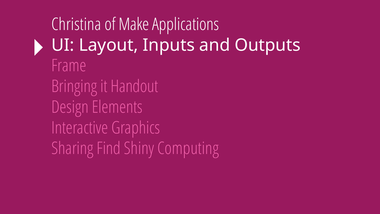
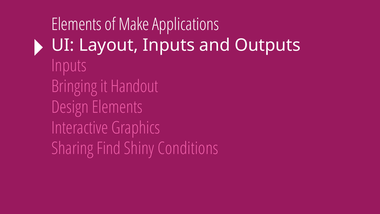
Christina at (76, 24): Christina -> Elements
Frame at (69, 66): Frame -> Inputs
Computing: Computing -> Conditions
